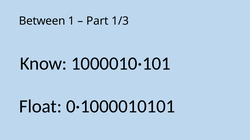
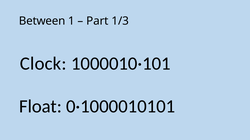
Know: Know -> Clock
